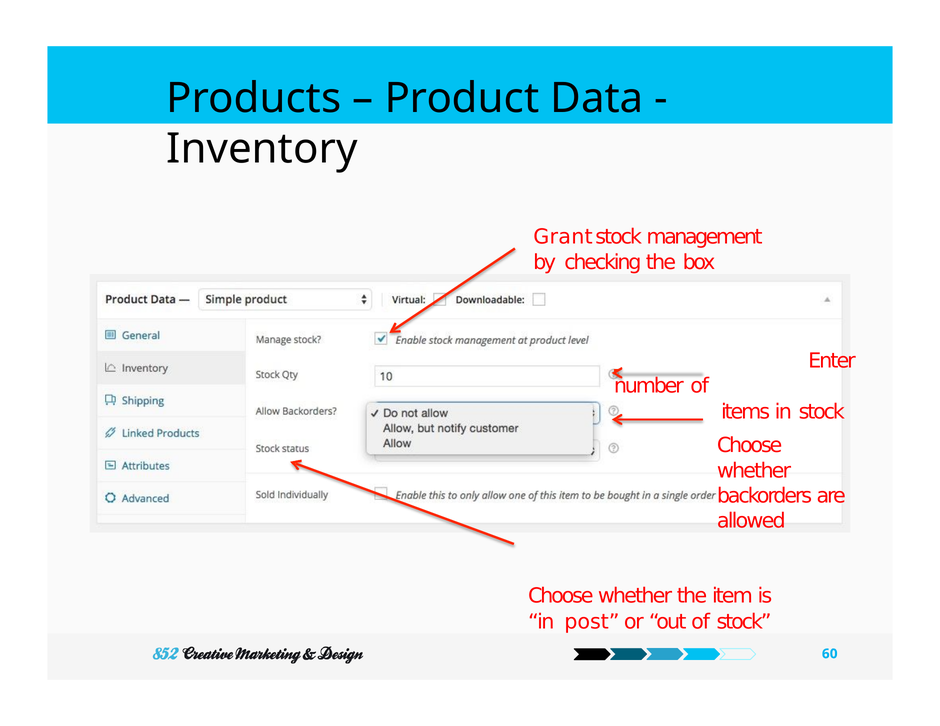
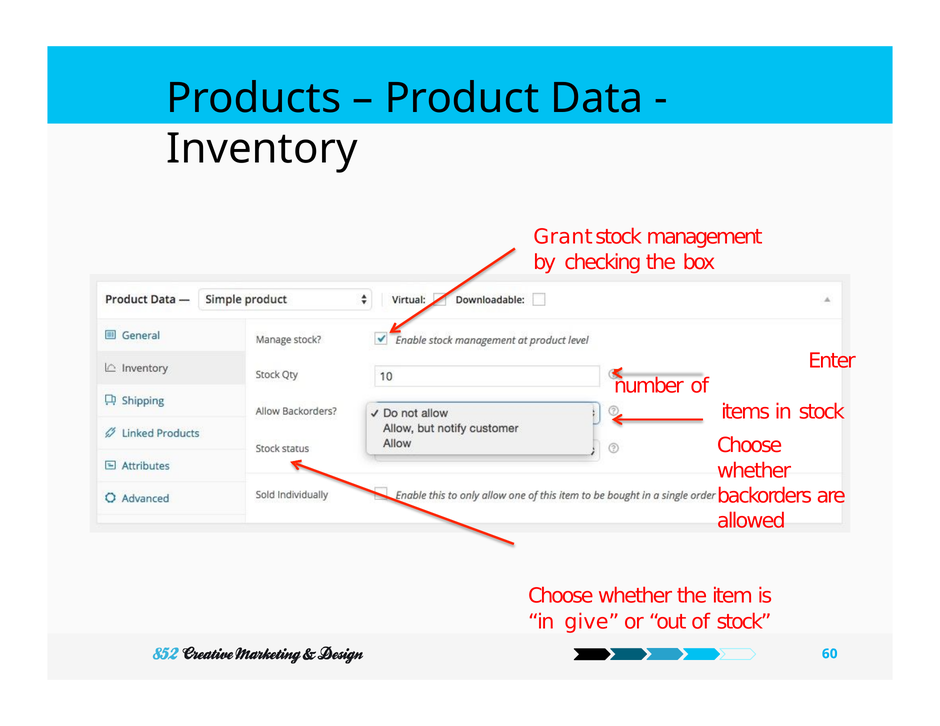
post: post -> give
